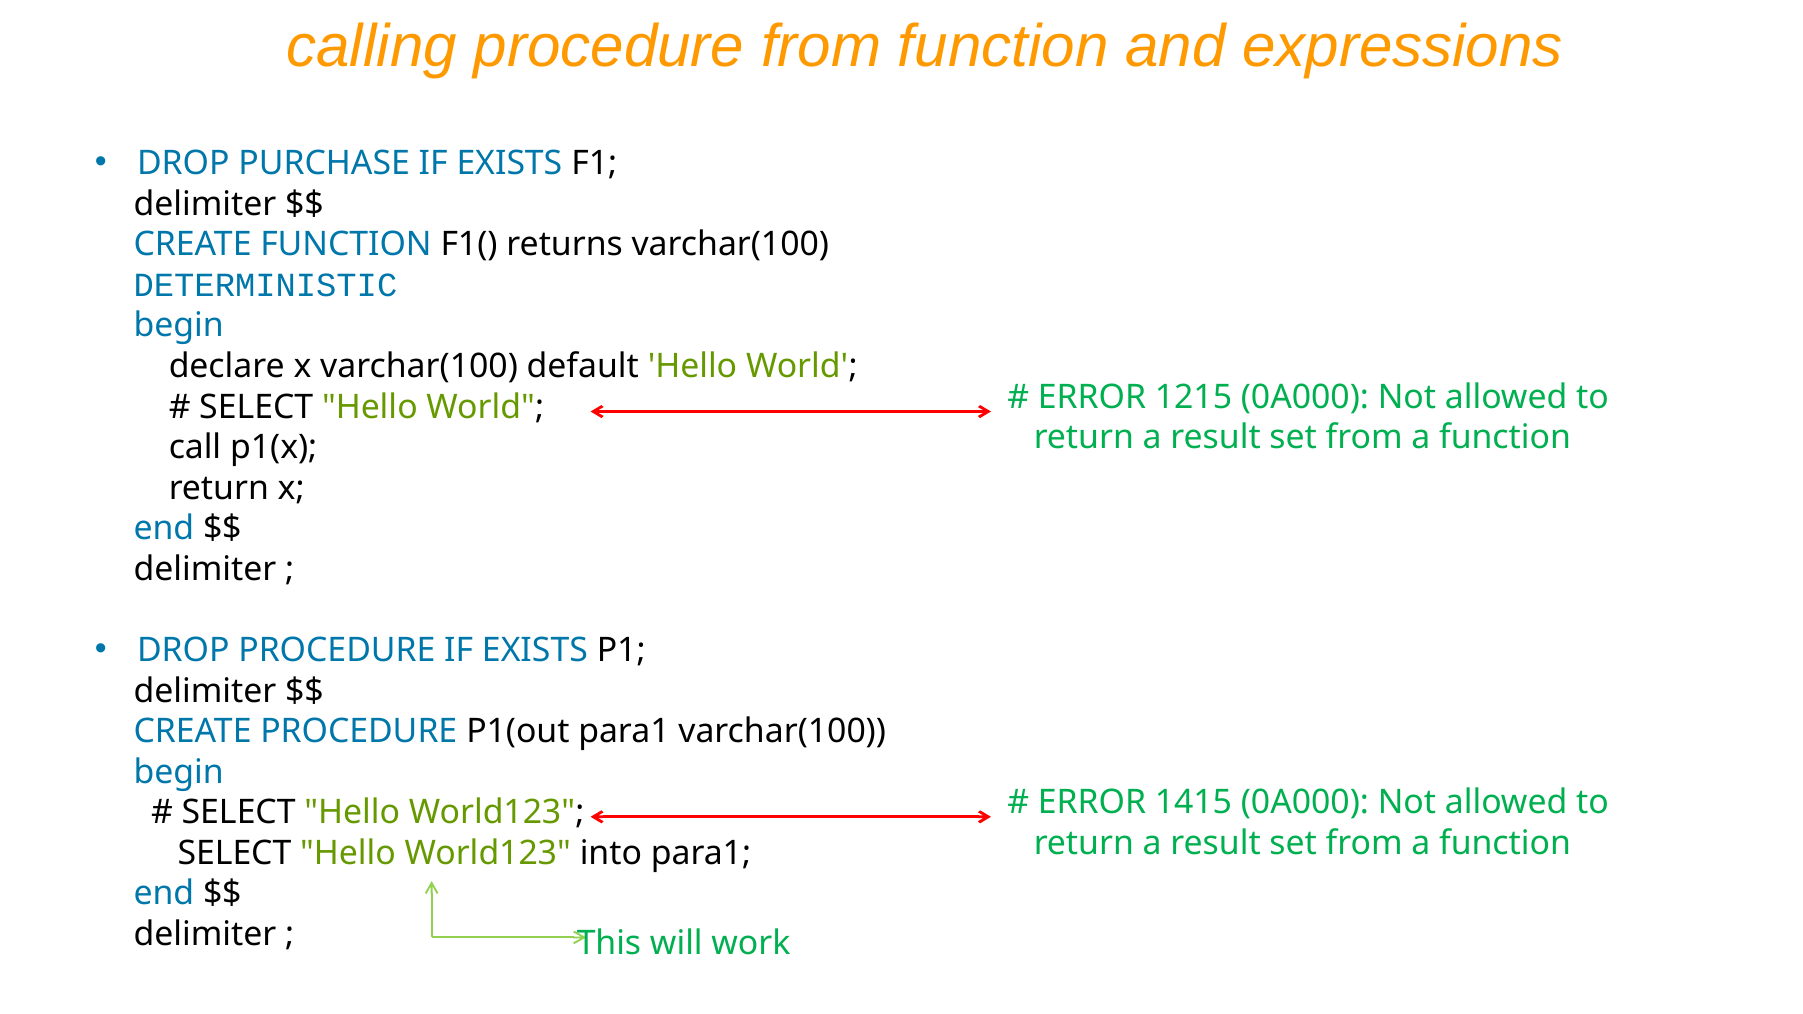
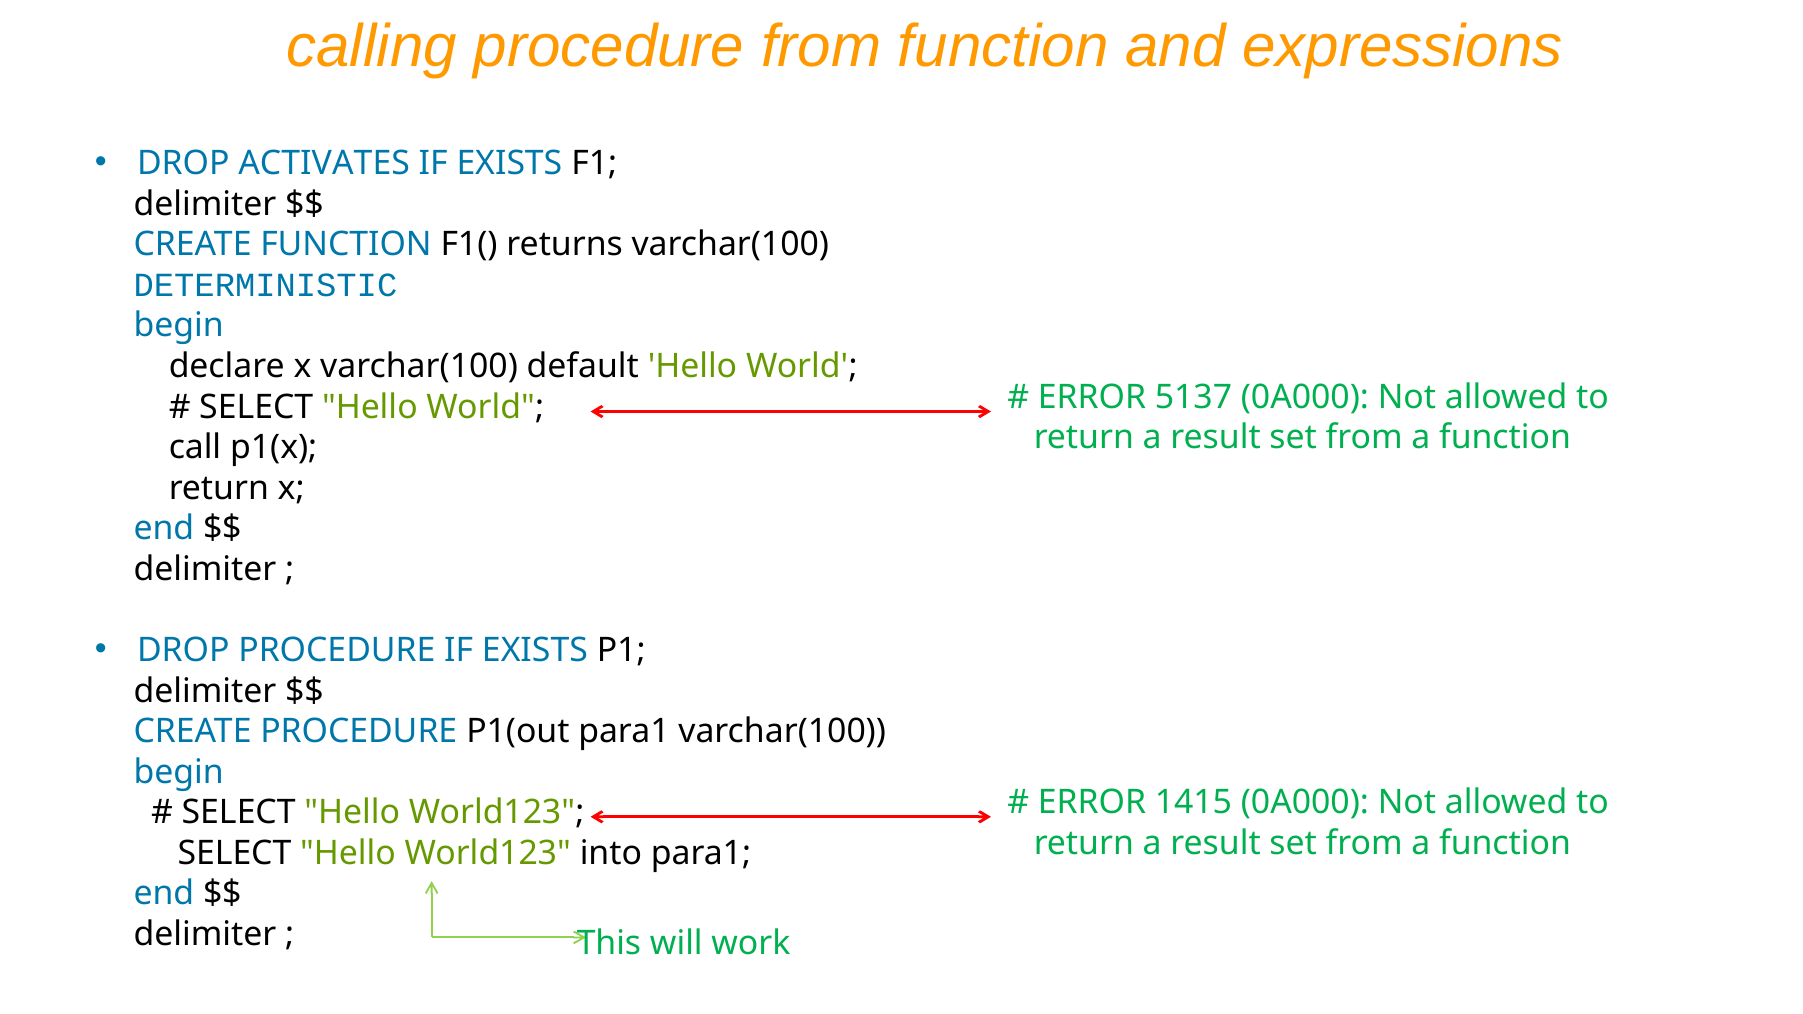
PURCHASE: PURCHASE -> ACTIVATES
1215: 1215 -> 5137
